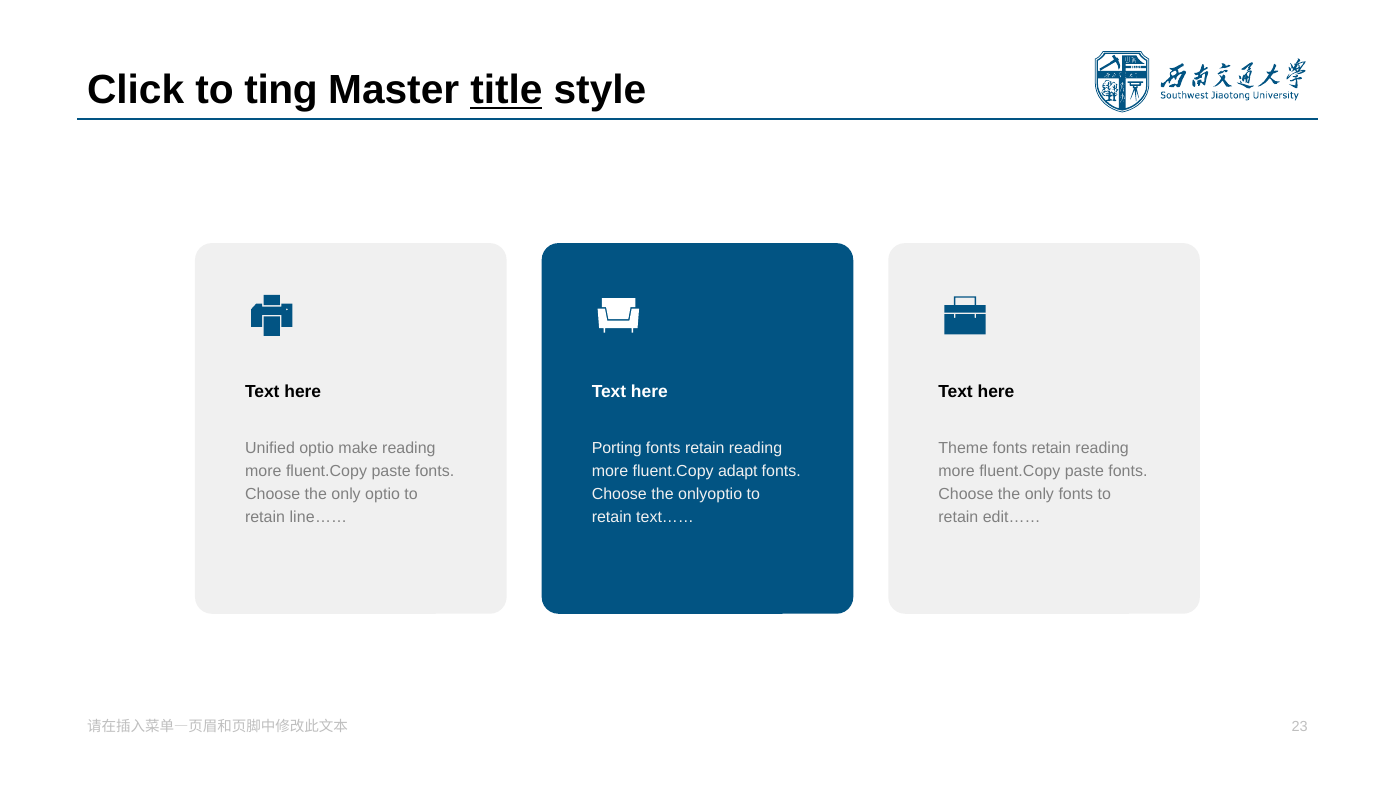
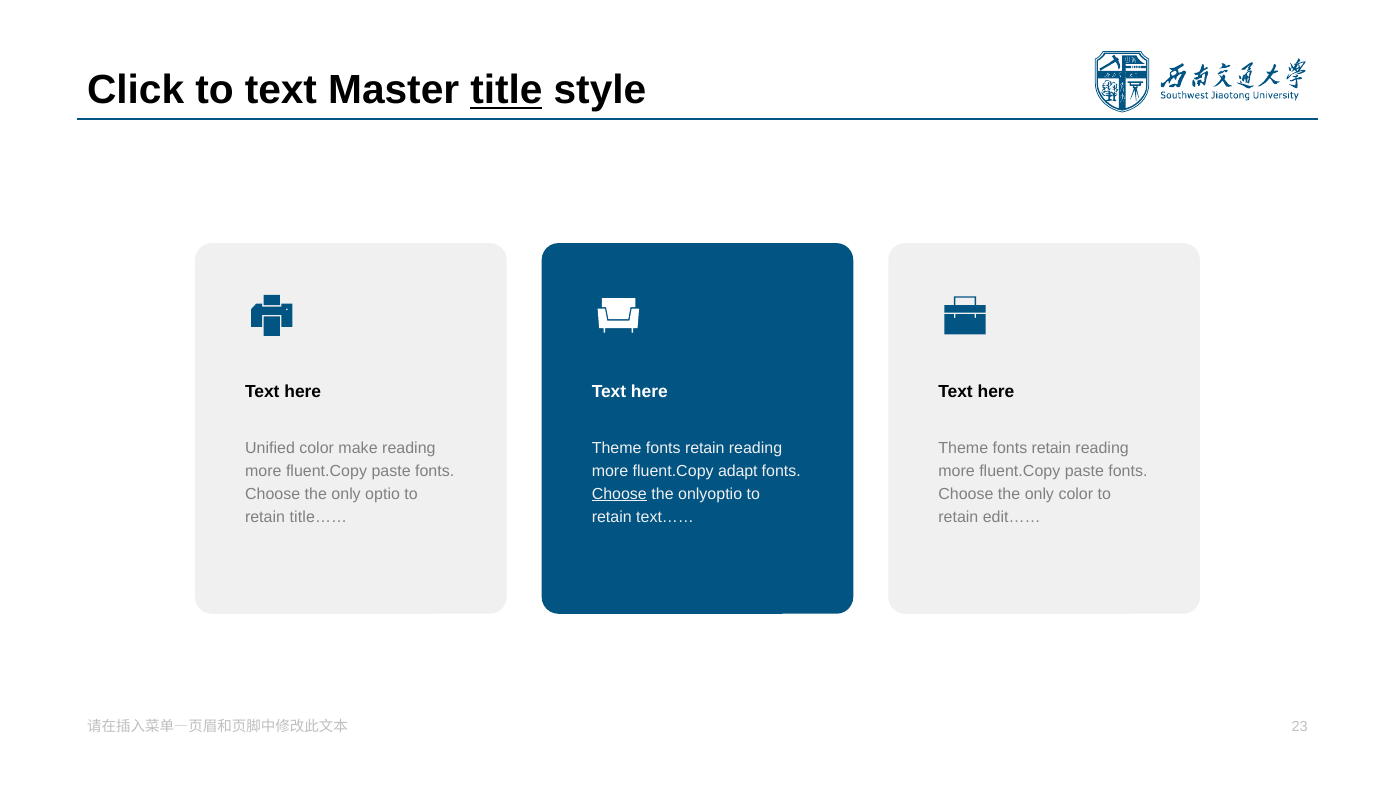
to ting: ting -> text
Unified optio: optio -> color
Porting at (617, 448): Porting -> Theme
Choose at (619, 494) underline: none -> present
only fonts: fonts -> color
line……: line…… -> title……
